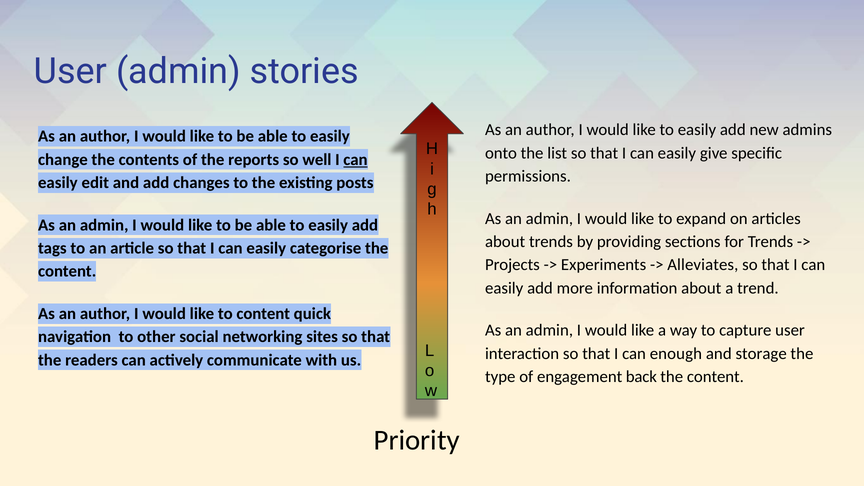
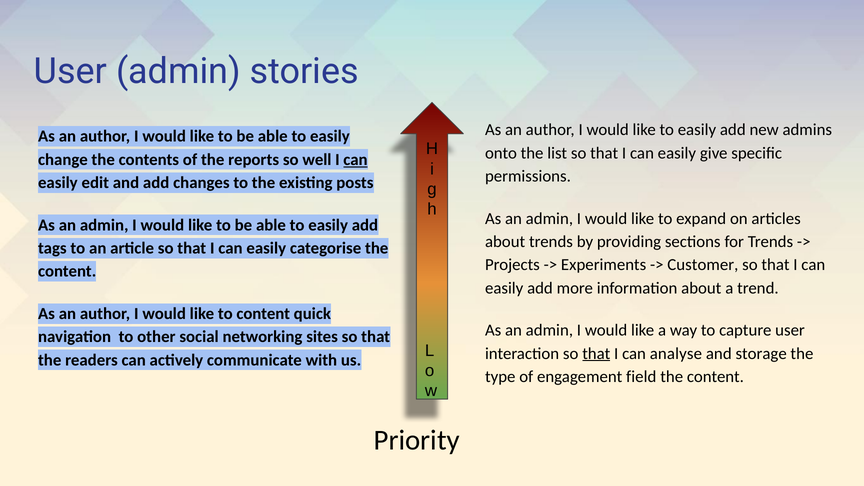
Alleviates: Alleviates -> Customer
that at (596, 354) underline: none -> present
enough: enough -> analyse
back: back -> field
